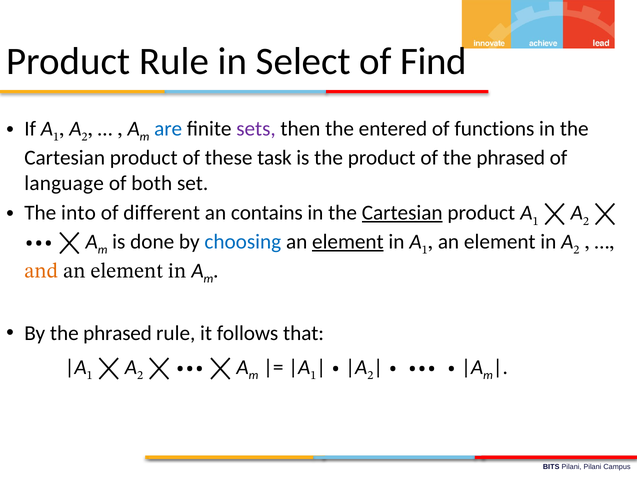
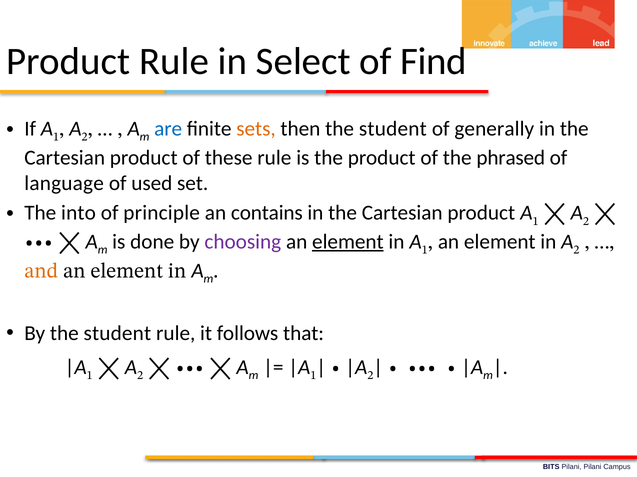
sets colour: purple -> orange
then the entered: entered -> student
functions: functions -> generally
these task: task -> rule
both: both -> used
different: different -> principle
Cartesian at (402, 213) underline: present -> none
choosing colour: blue -> purple
By the phrased: phrased -> student
